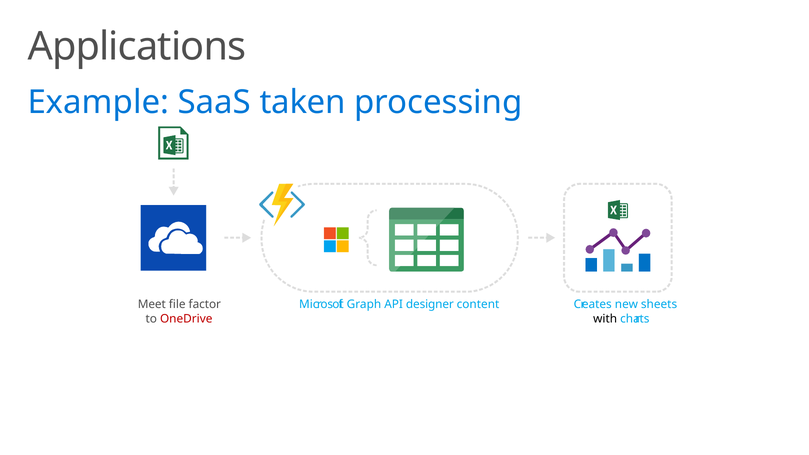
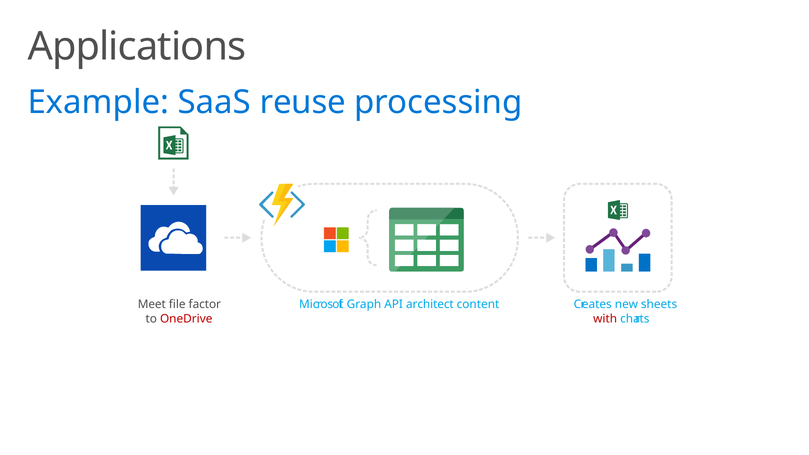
taken: taken -> reuse
designer: designer -> architect
with colour: black -> red
